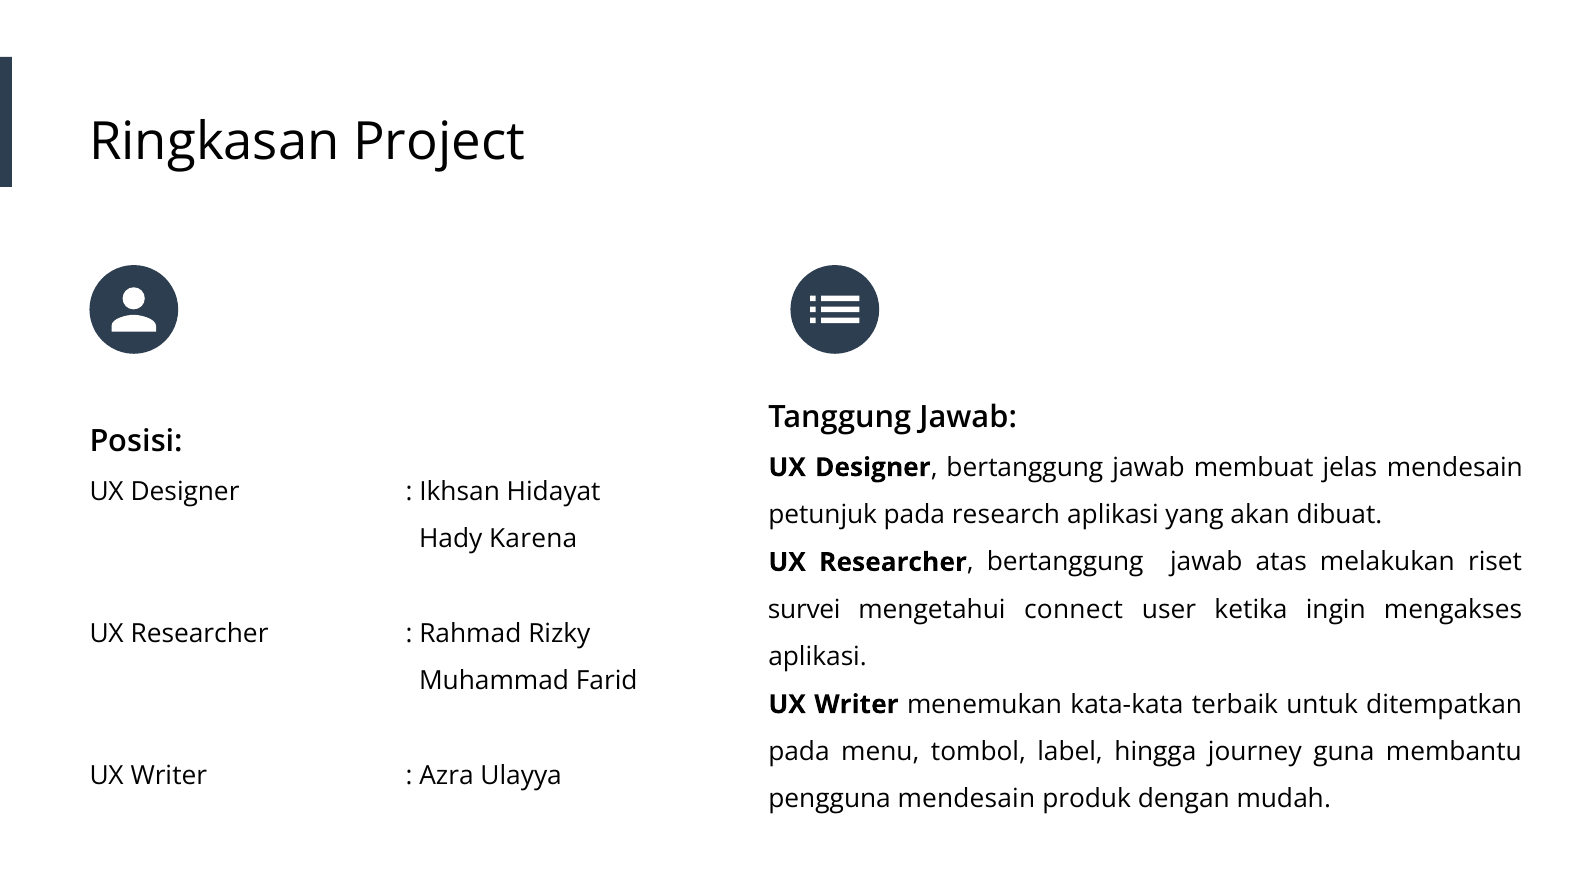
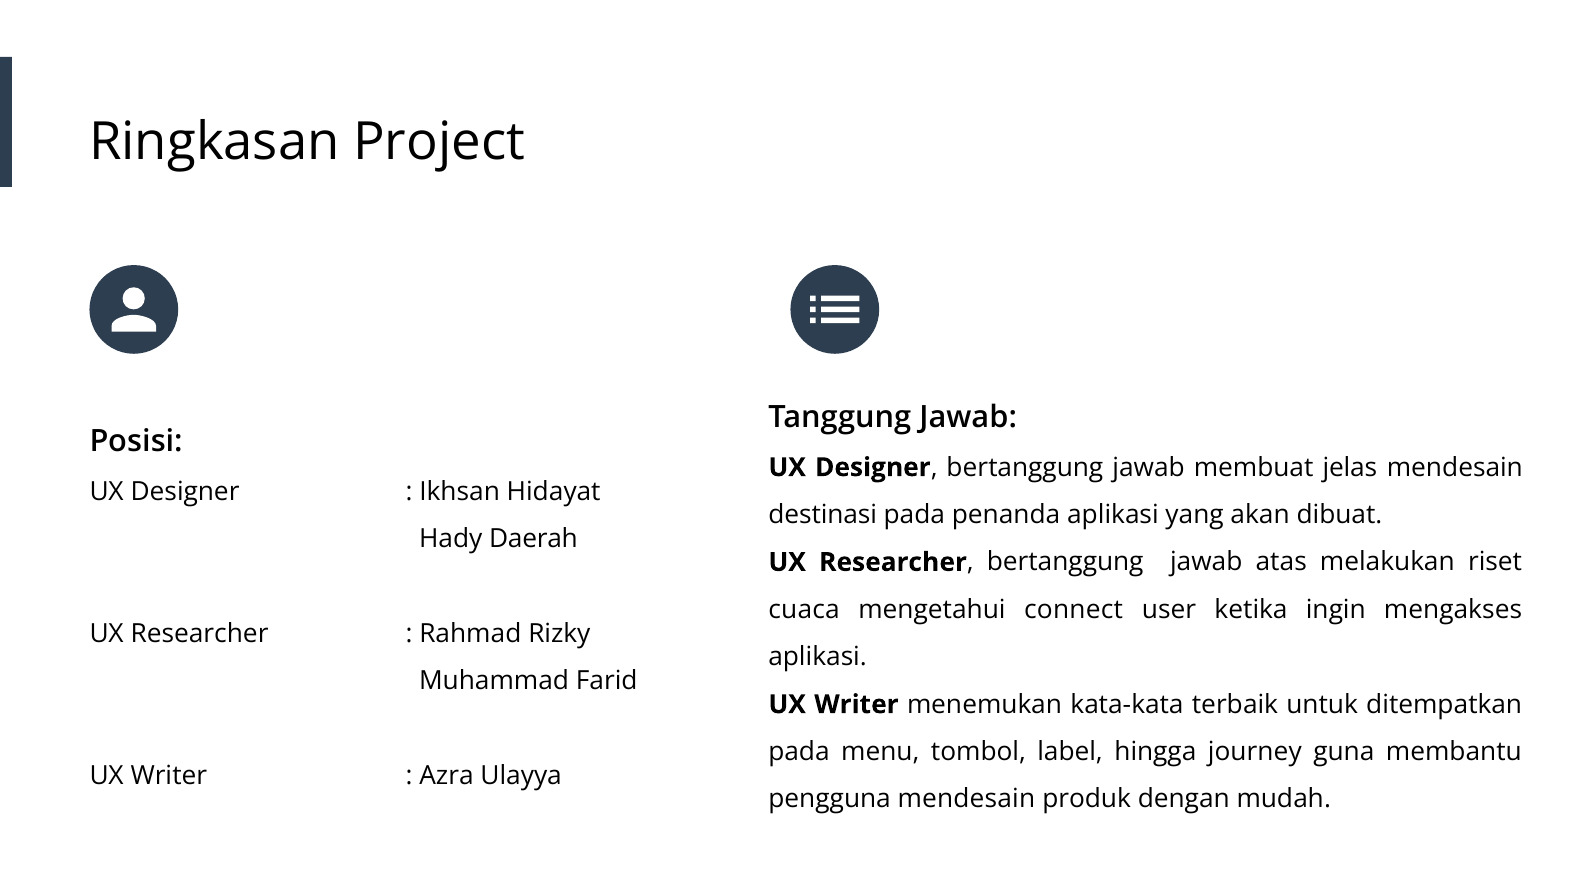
petunjuk: petunjuk -> destinasi
research: research -> penanda
Karena: Karena -> Daerah
survei: survei -> cuaca
